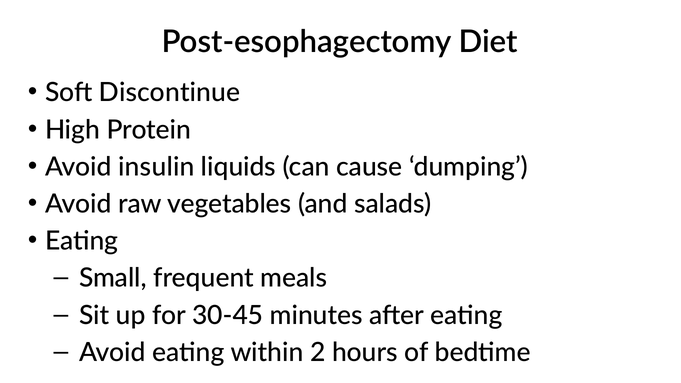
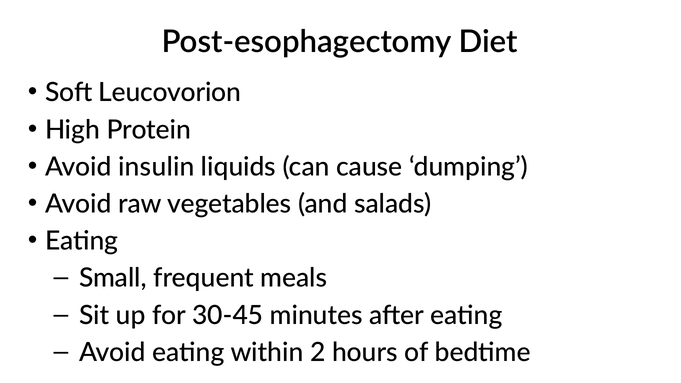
Discontinue: Discontinue -> Leucovorion
